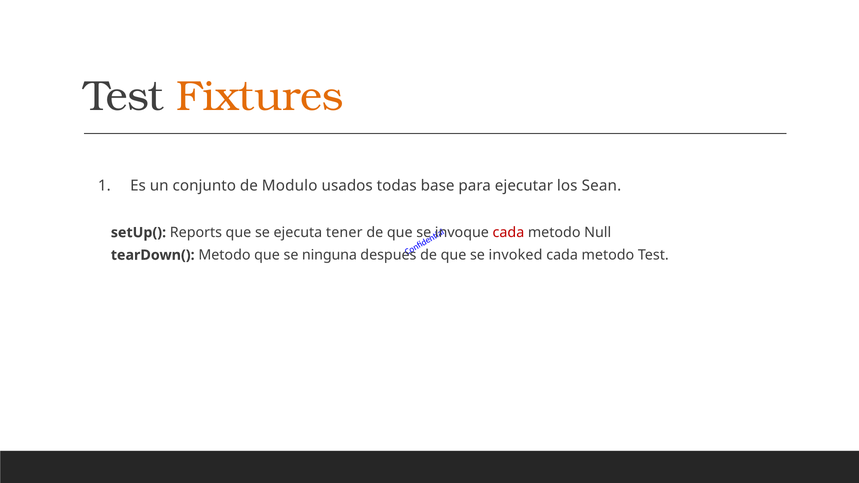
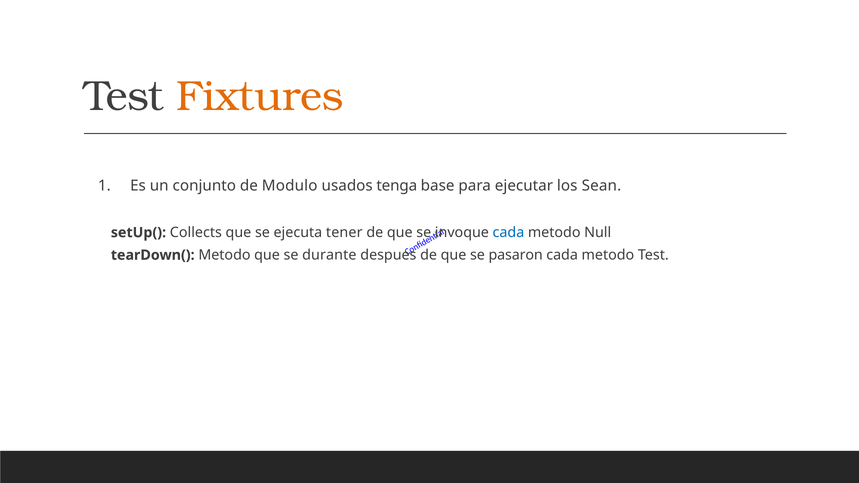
todas: todas -> tenga
Reports: Reports -> Collects
cada at (508, 233) colour: red -> blue
ninguna: ninguna -> durante
invoked: invoked -> pasaron
